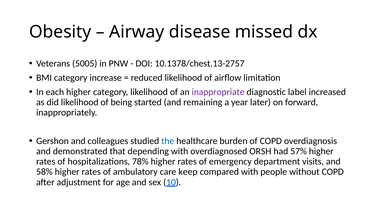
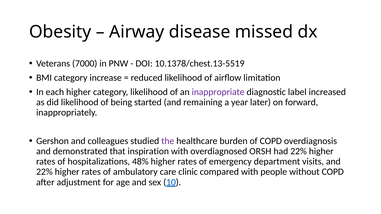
5005: 5005 -> 7000
10.1378/chest.13-2757: 10.1378/chest.13-2757 -> 10.1378/chest.13-5519
the colour: blue -> purple
depending: depending -> inspiration
had 57%: 57% -> 22%
78%: 78% -> 48%
58% at (44, 172): 58% -> 22%
keep: keep -> clinic
